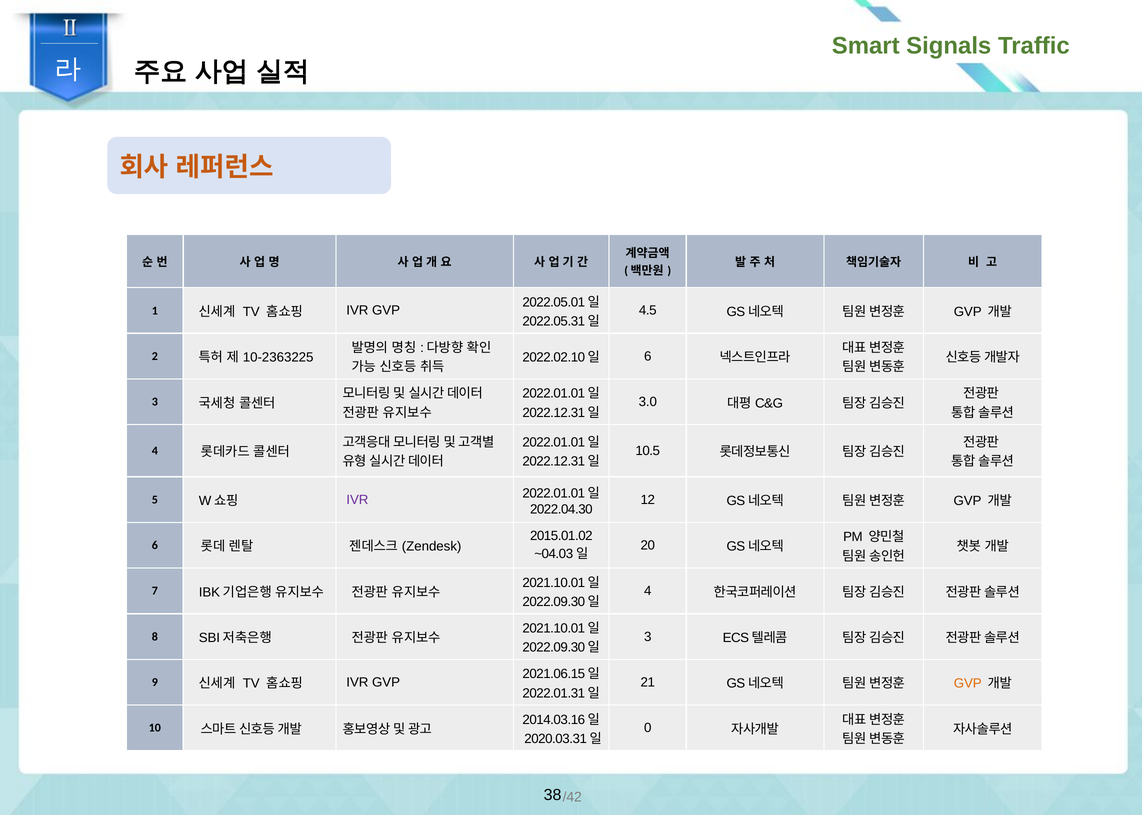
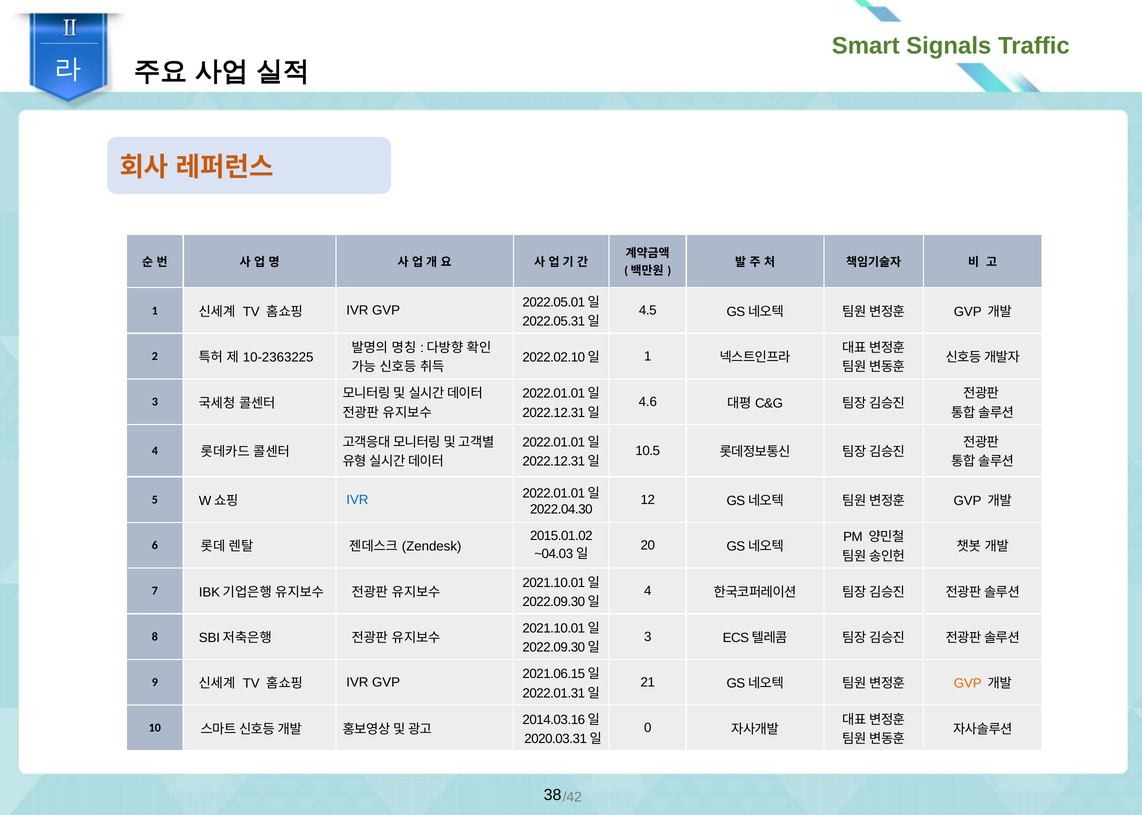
6 at (648, 356): 6 -> 1
3.0: 3.0 -> 4.6
IVR at (357, 500) colour: purple -> blue
